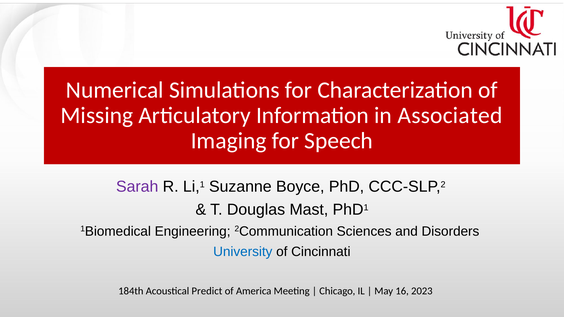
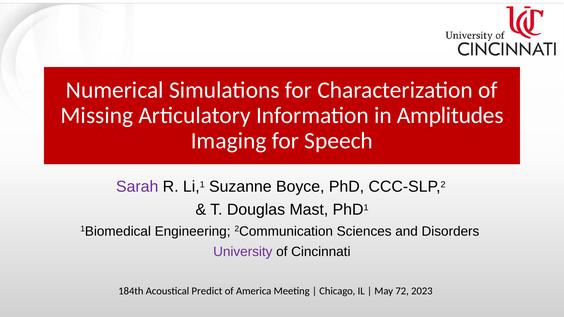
Associated: Associated -> Amplitudes
University colour: blue -> purple
16: 16 -> 72
